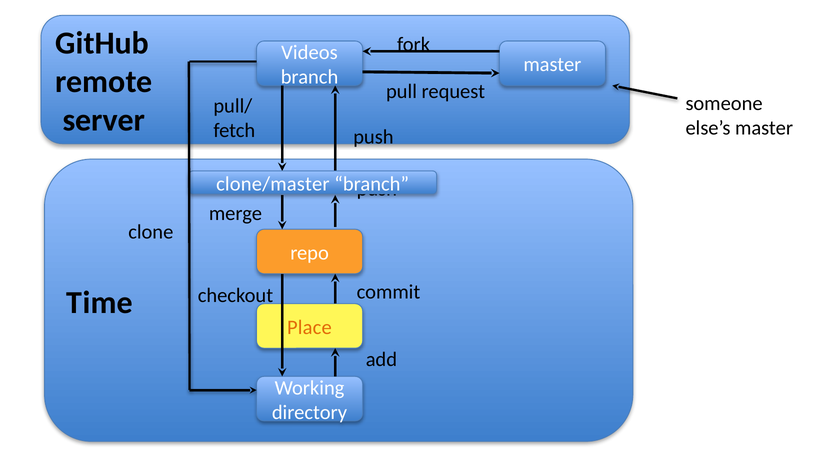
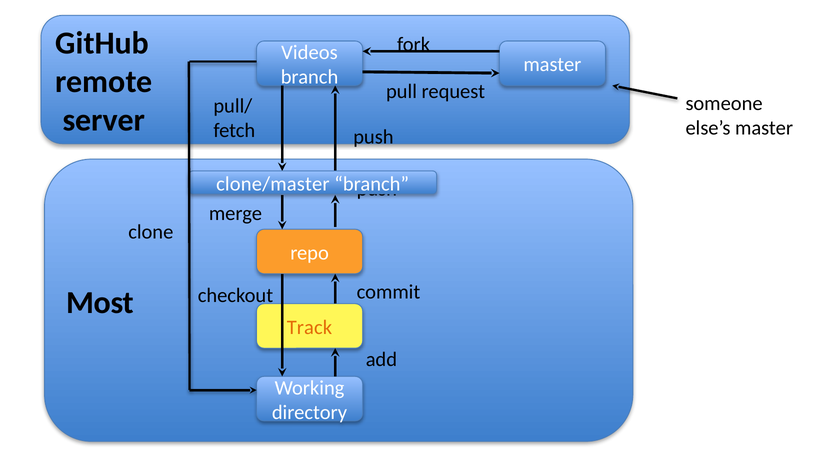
Time: Time -> Most
Place: Place -> Track
